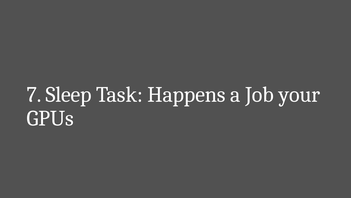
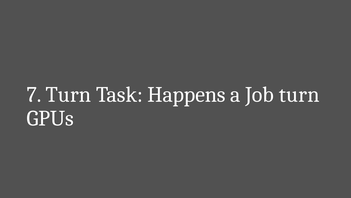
7 Sleep: Sleep -> Turn
Job your: your -> turn
